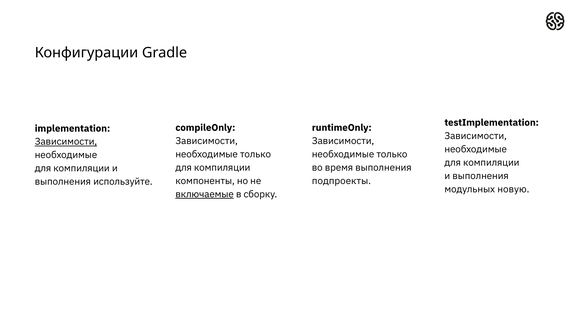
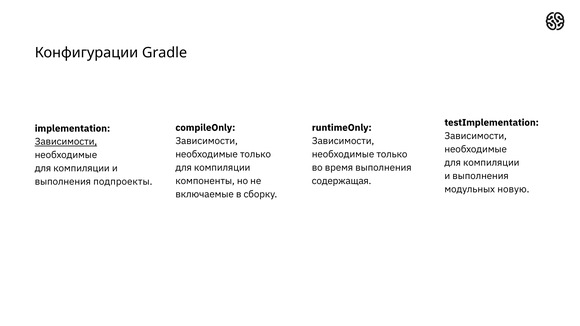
подпроекты: подпроекты -> содержащая
используйте: используйте -> подпроекты
включаемые underline: present -> none
